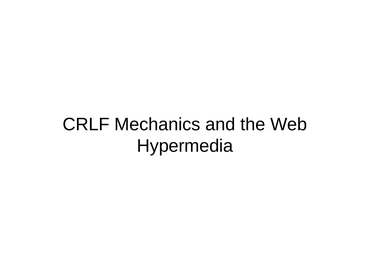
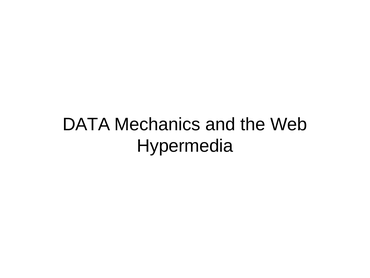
CRLF: CRLF -> DATA
